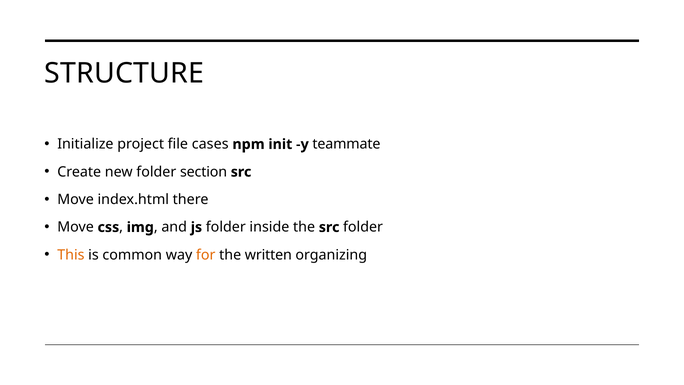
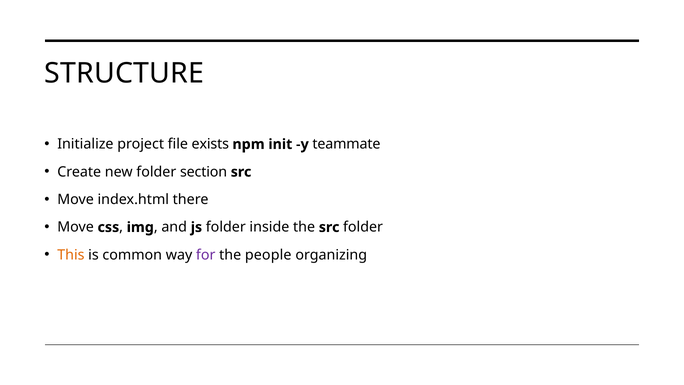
cases: cases -> exists
for colour: orange -> purple
written: written -> people
